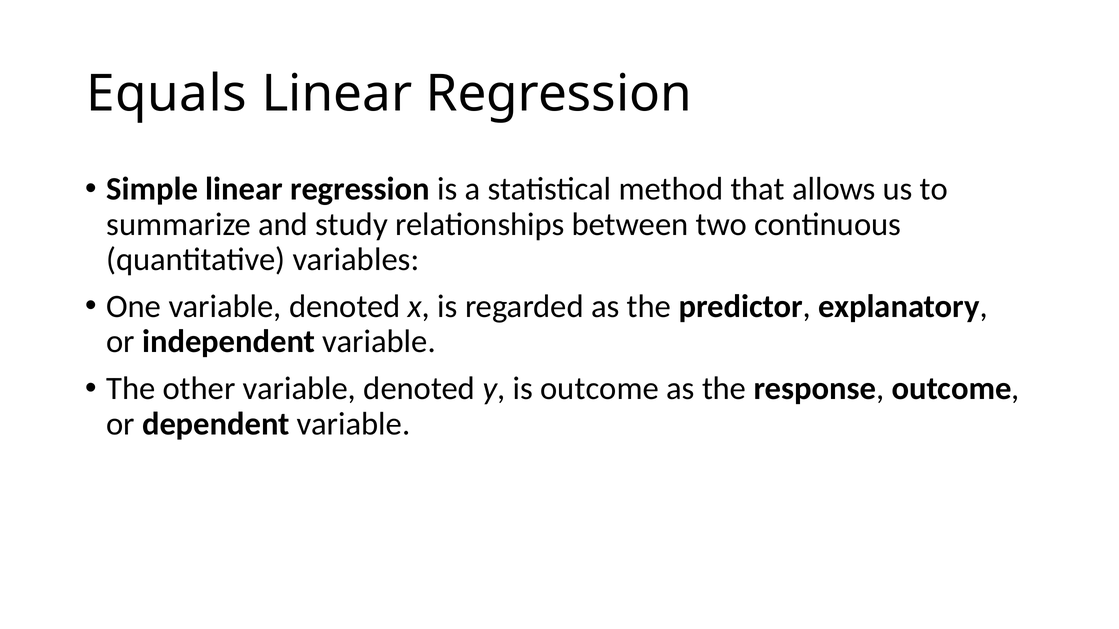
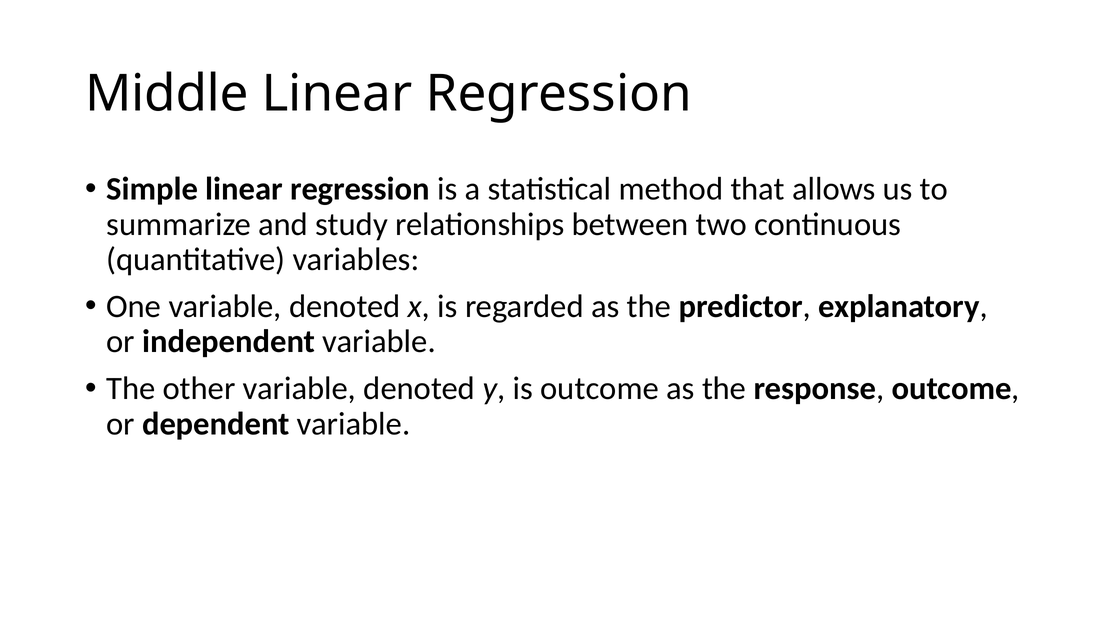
Equals: Equals -> Middle
